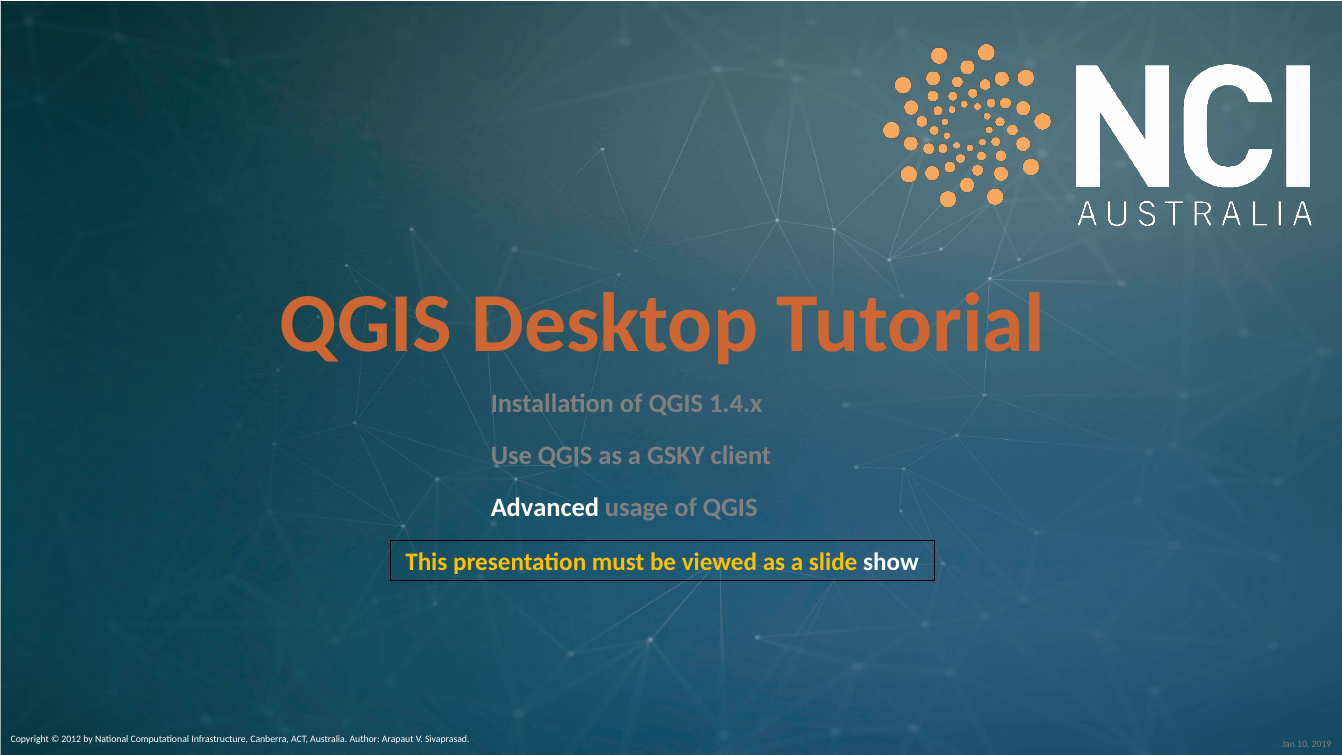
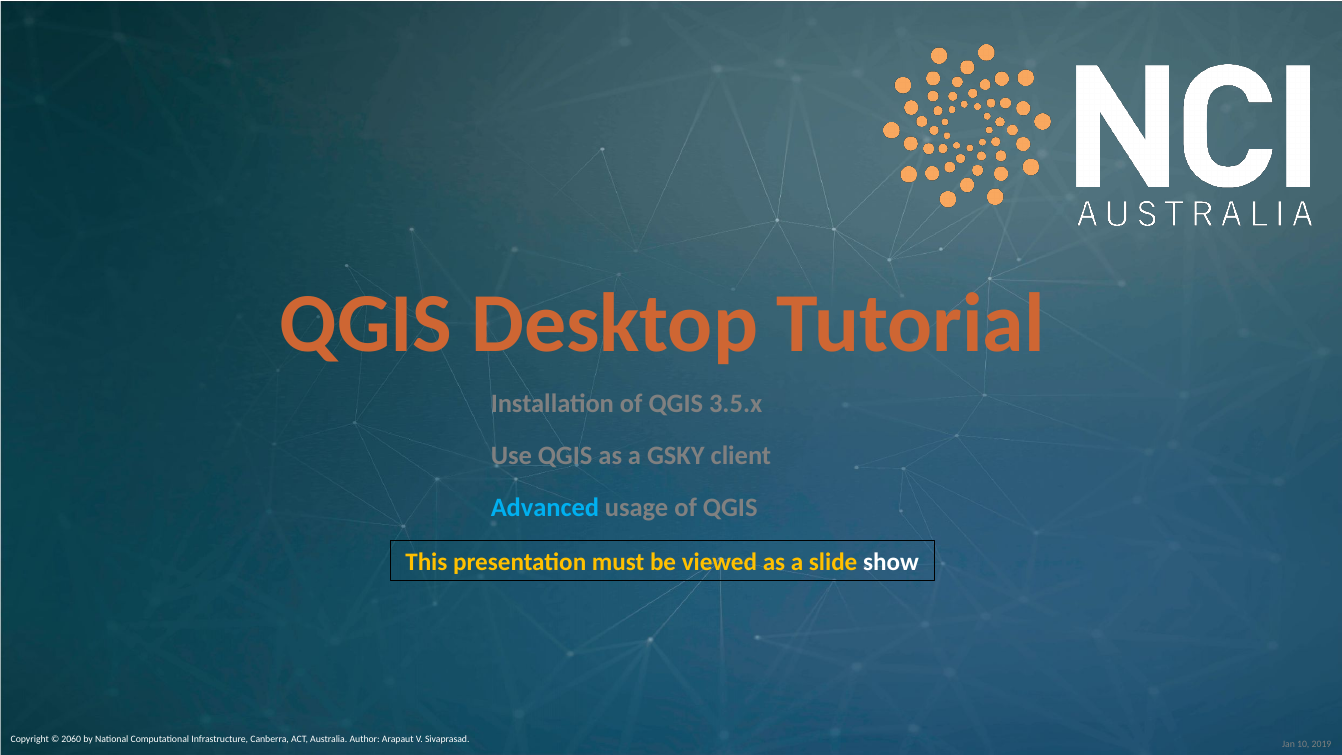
1.4.x: 1.4.x -> 3.5.x
Advanced colour: white -> light blue
2012: 2012 -> 2060
